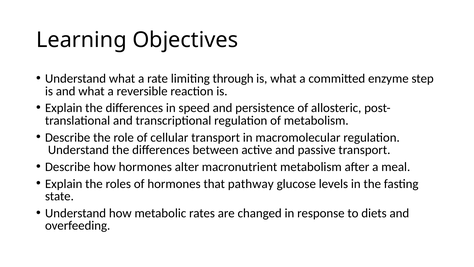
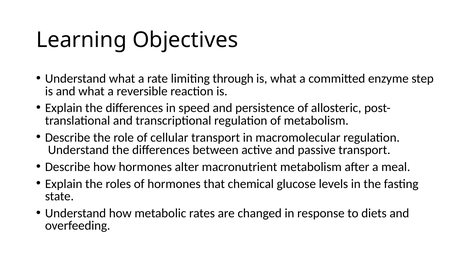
pathway: pathway -> chemical
